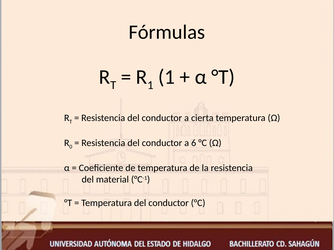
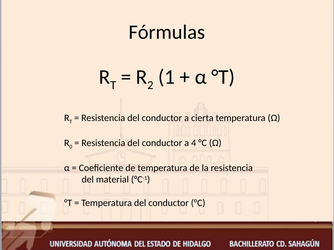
1 at (150, 85): 1 -> 2
6: 6 -> 4
